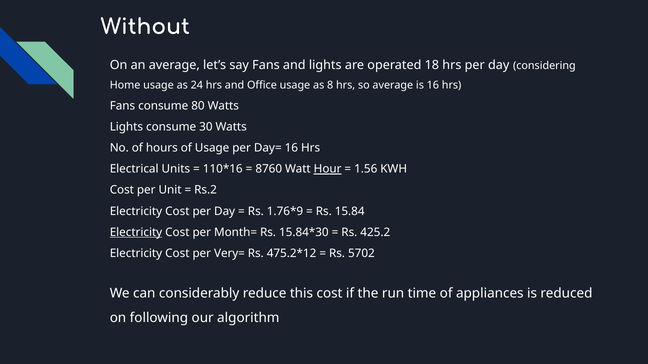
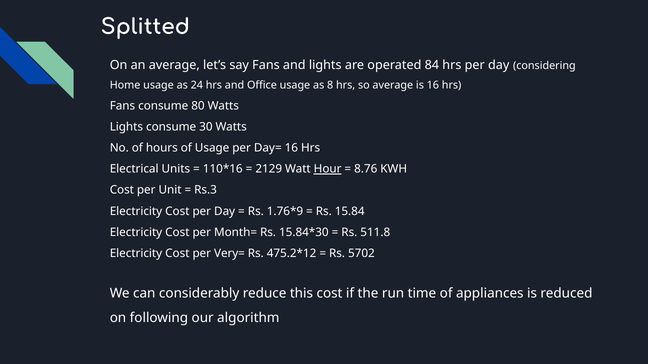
Without: Without -> Splitted
18: 18 -> 84
8760: 8760 -> 2129
1.56: 1.56 -> 8.76
Rs.2: Rs.2 -> Rs.3
Electricity at (136, 233) underline: present -> none
425.2: 425.2 -> 511.8
